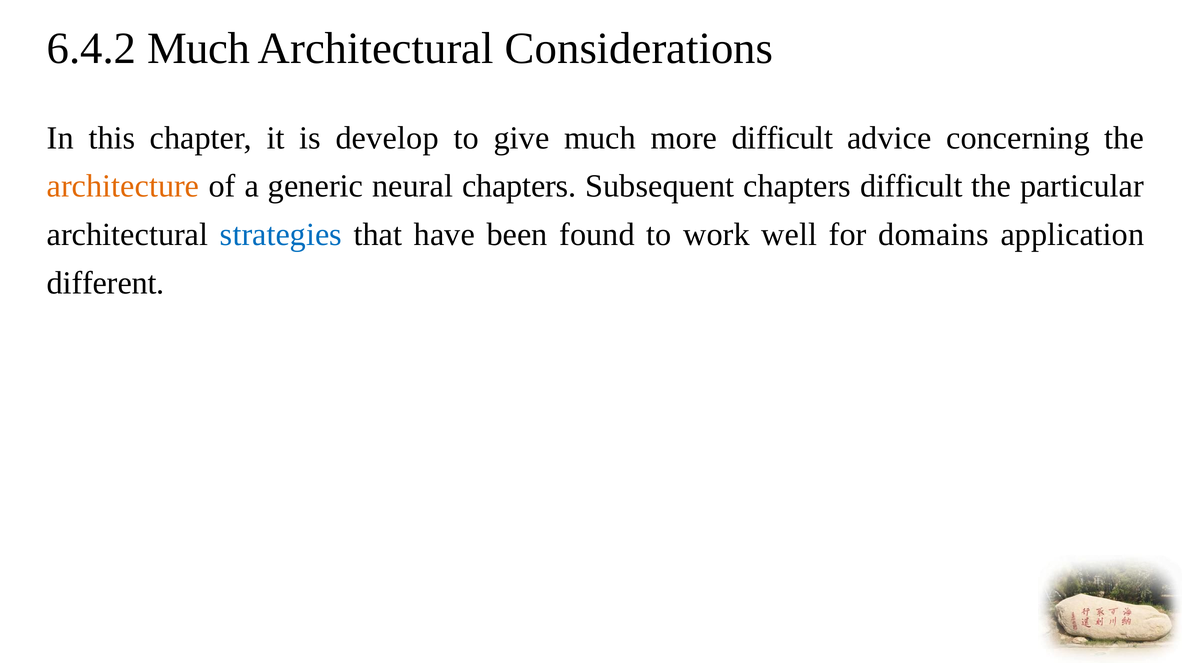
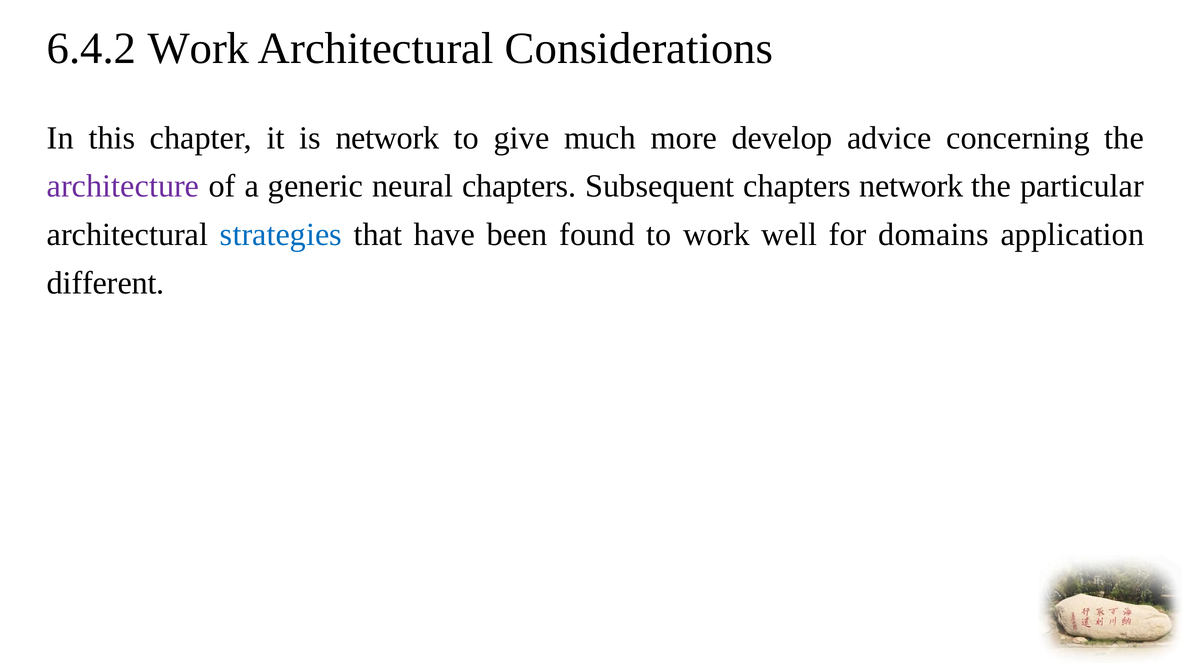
6.4.2 Much: Much -> Work
is develop: develop -> network
more difficult: difficult -> develop
architecture colour: orange -> purple
chapters difficult: difficult -> network
